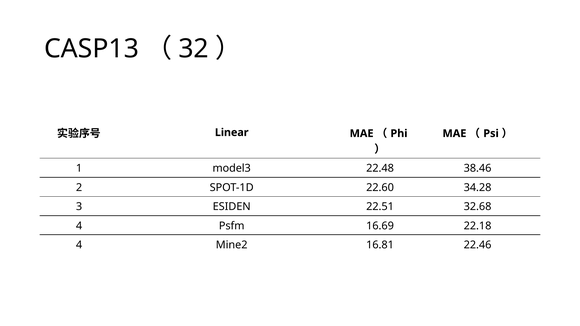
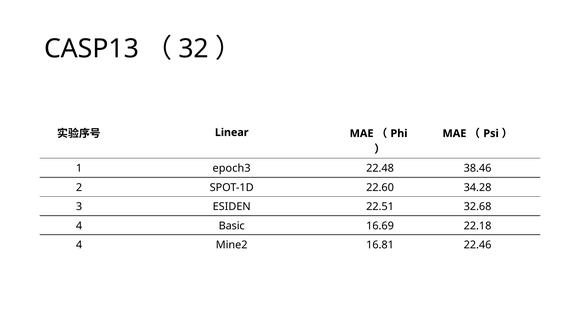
model3: model3 -> epoch3
Psfm: Psfm -> Basic
